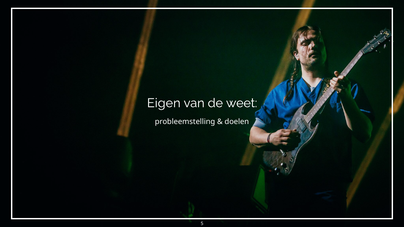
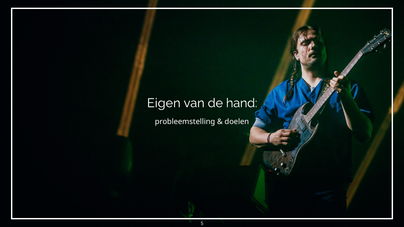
weet: weet -> hand
